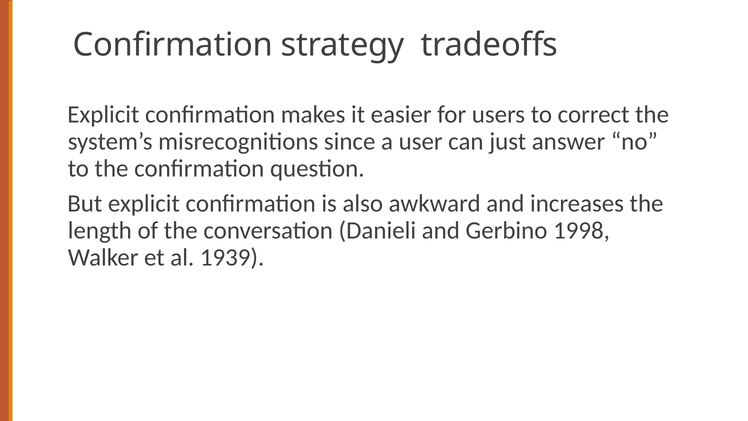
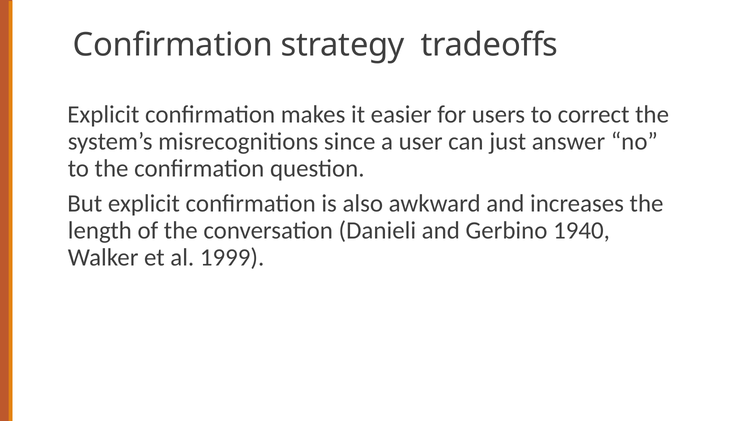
1998: 1998 -> 1940
1939: 1939 -> 1999
